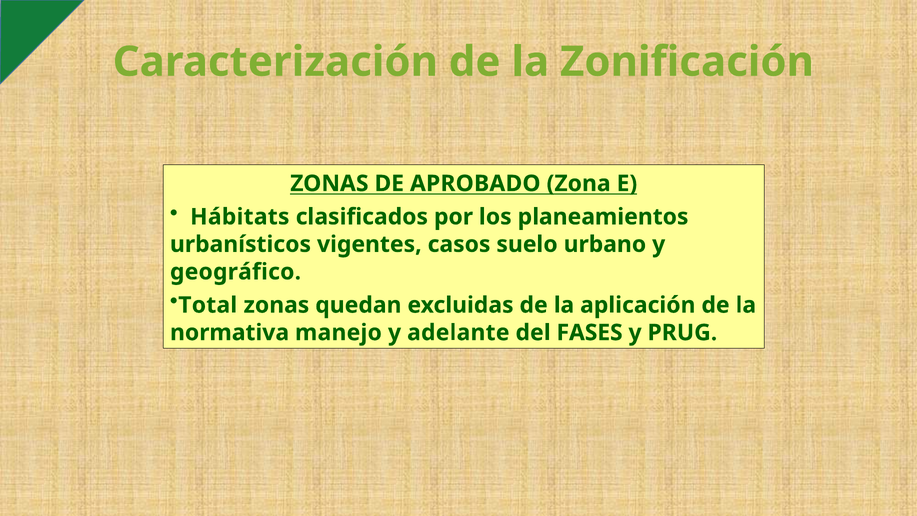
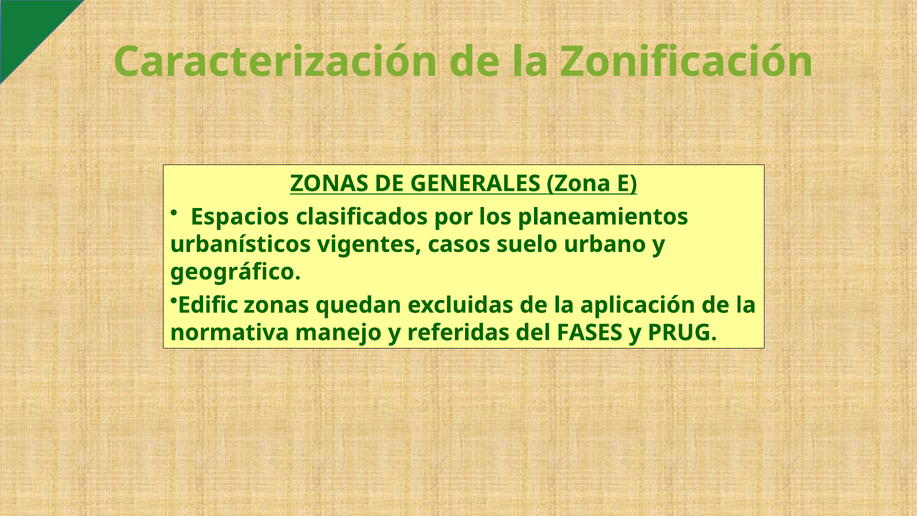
APROBADO: APROBADO -> GENERALES
Hábitats: Hábitats -> Espacios
Total: Total -> Edific
adelante: adelante -> referidas
